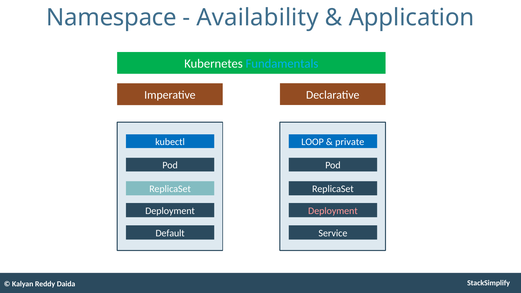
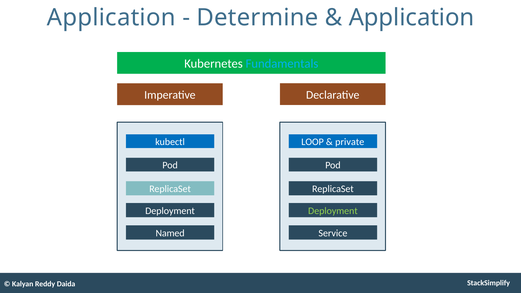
Namespace at (112, 17): Namespace -> Application
Availability: Availability -> Determine
Deployment at (333, 211) colour: pink -> light green
Default: Default -> Named
